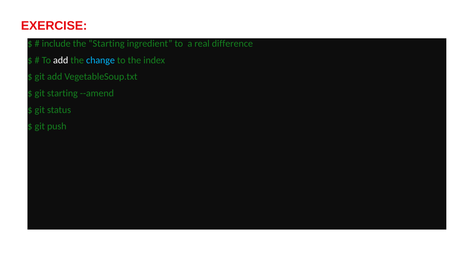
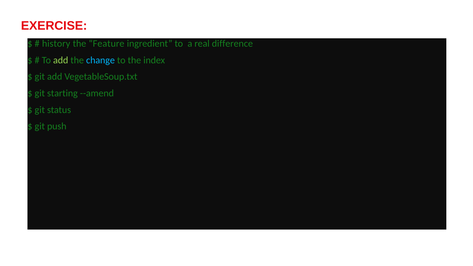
include: include -> history
the Starting: Starting -> Feature
add at (61, 60) colour: white -> light green
